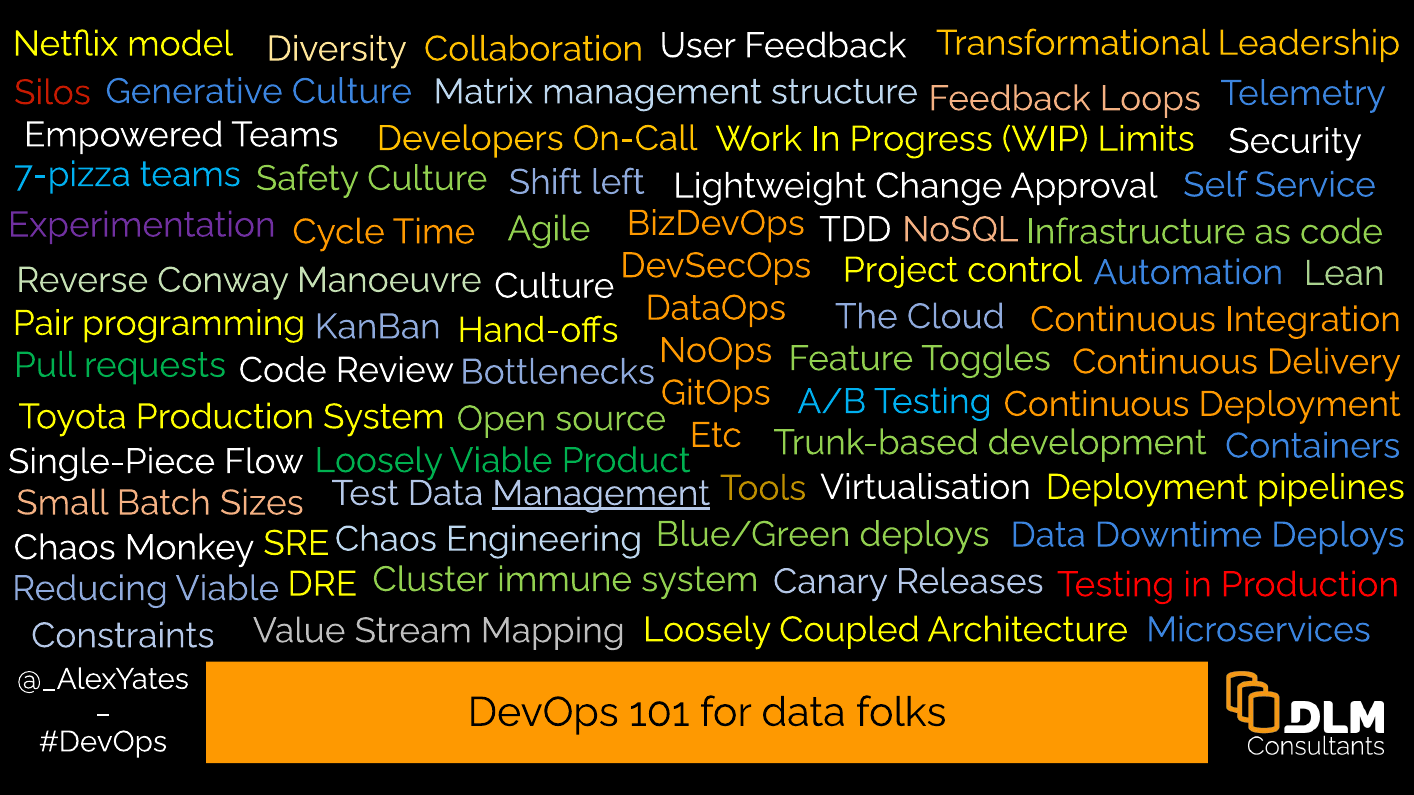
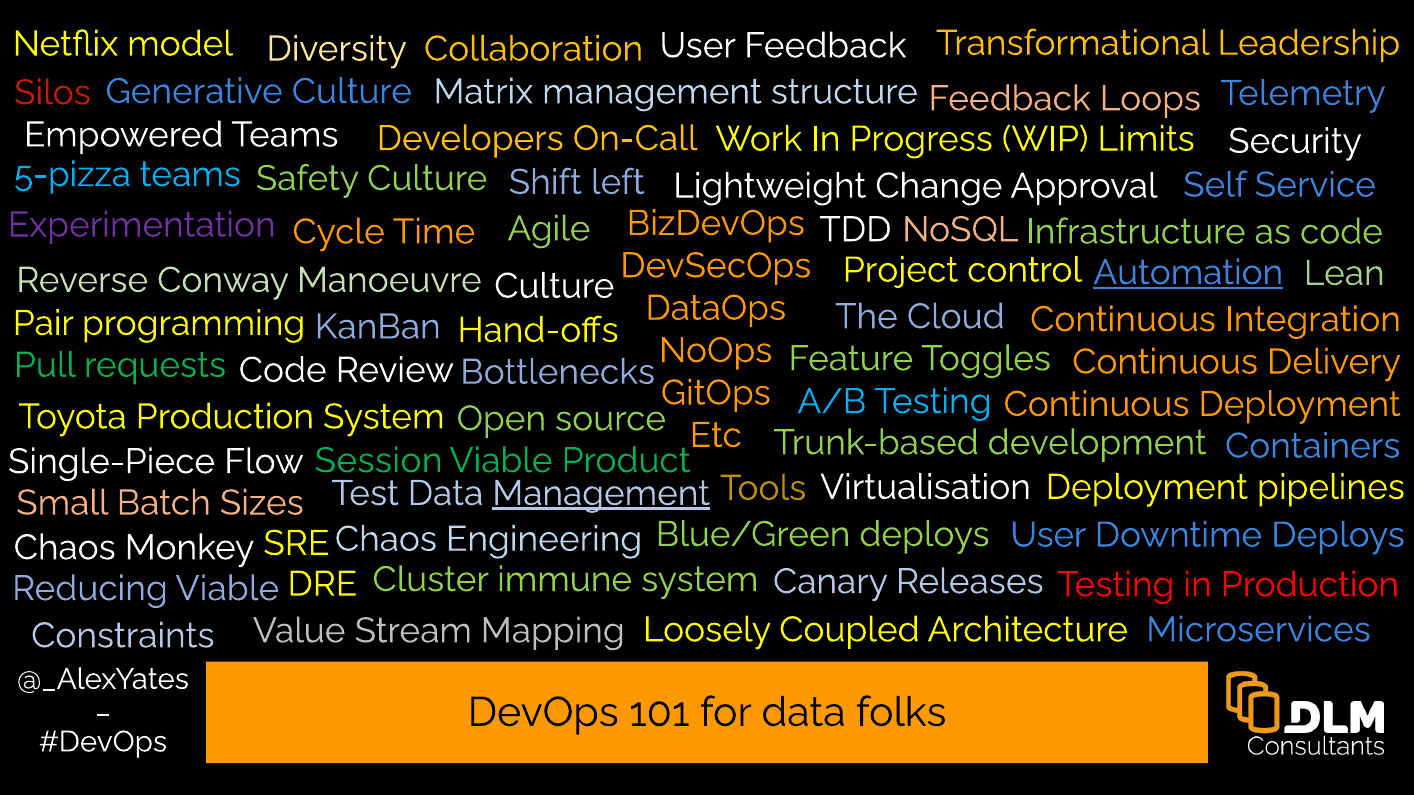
7-pizza: 7-pizza -> 5-pizza
Automation underline: none -> present
Loosely at (379, 461): Loosely -> Session
Data at (1048, 535): Data -> User
